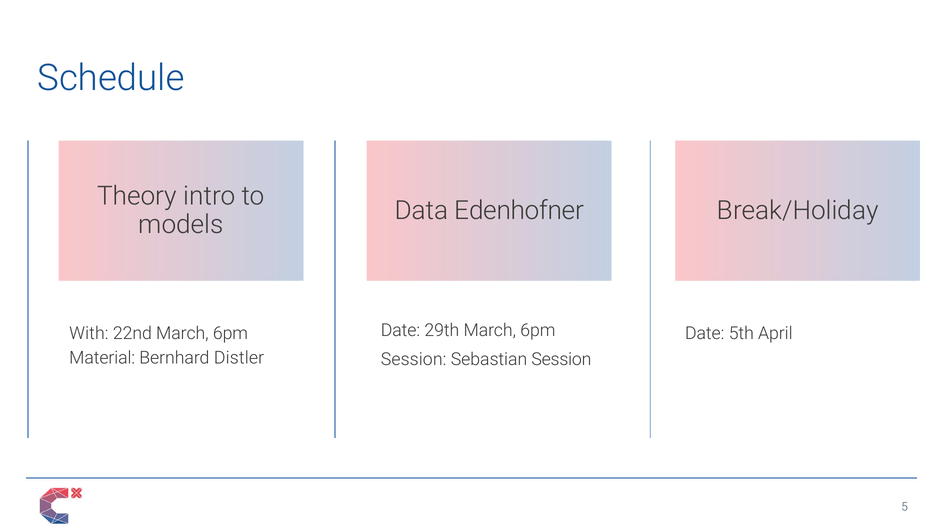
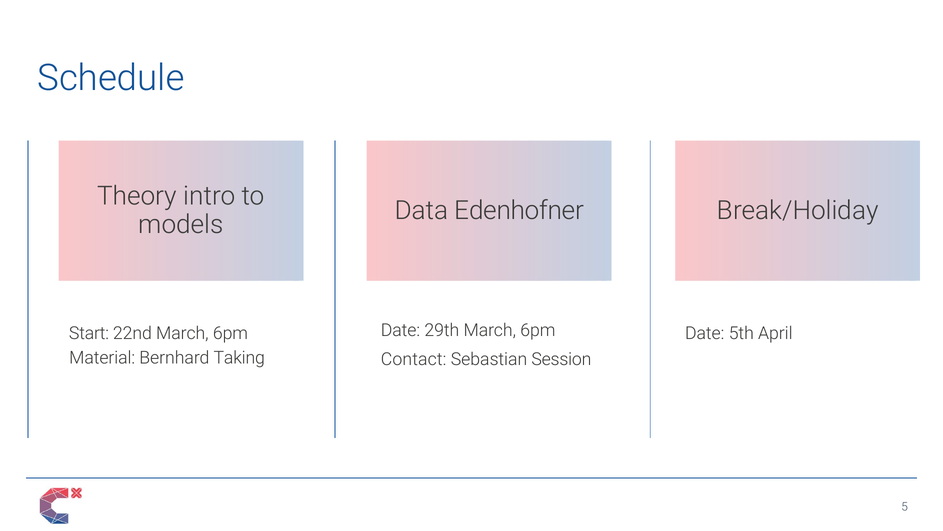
With: With -> Start
Distler: Distler -> Taking
Session at (414, 359): Session -> Contact
